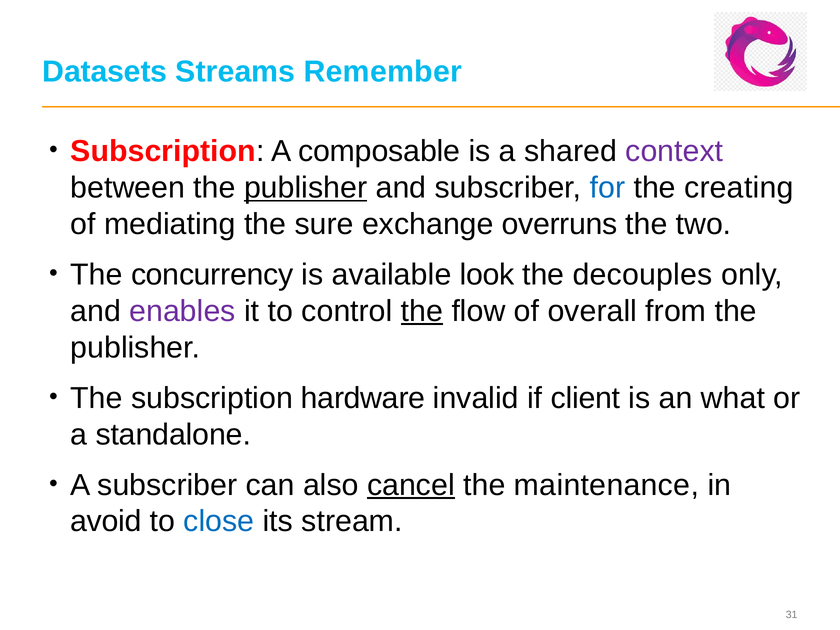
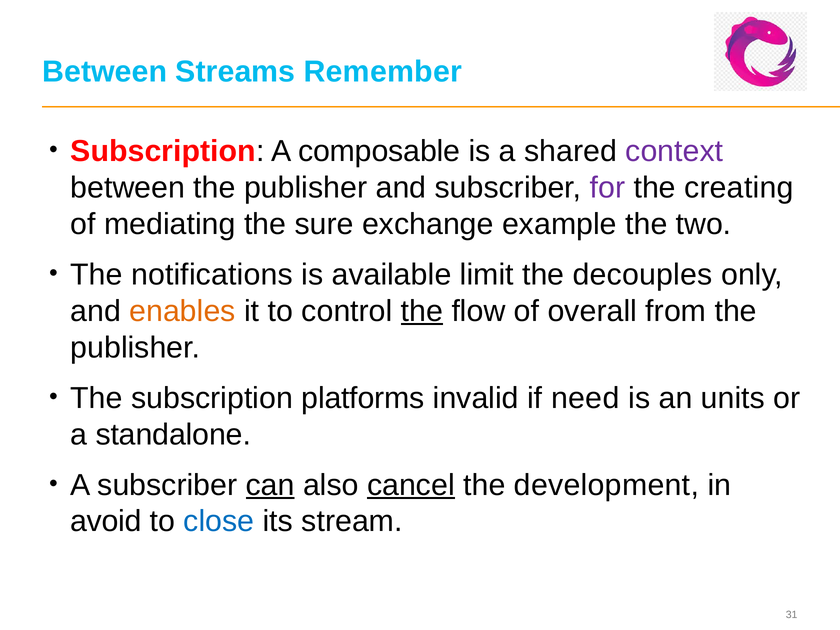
Datasets at (105, 72): Datasets -> Between
publisher at (306, 188) underline: present -> none
for colour: blue -> purple
overruns: overruns -> example
concurrency: concurrency -> notifications
look: look -> limit
enables colour: purple -> orange
hardware: hardware -> platforms
client: client -> need
what: what -> units
can underline: none -> present
maintenance: maintenance -> development
